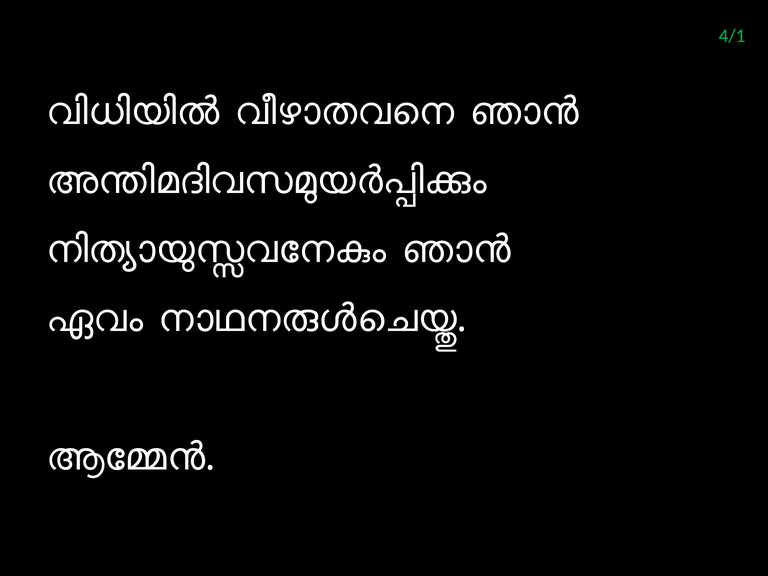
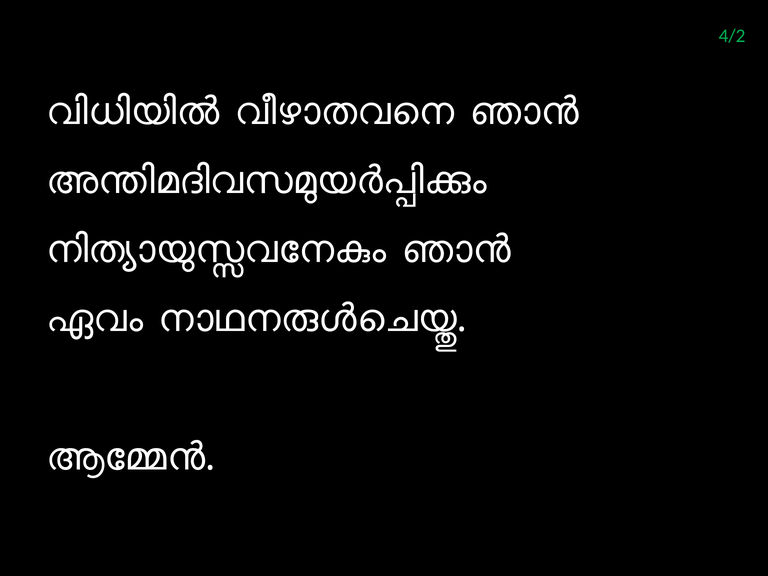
4/1: 4/1 -> 4/2
